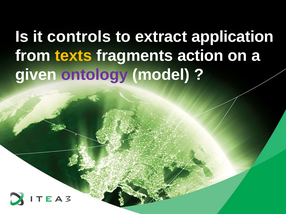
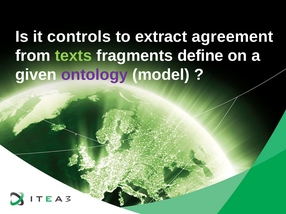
application: application -> agreement
texts colour: yellow -> light green
action: action -> define
